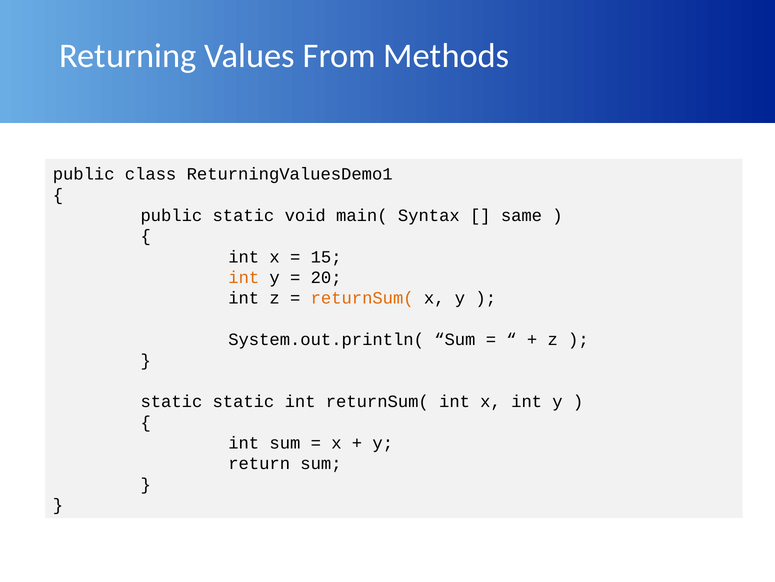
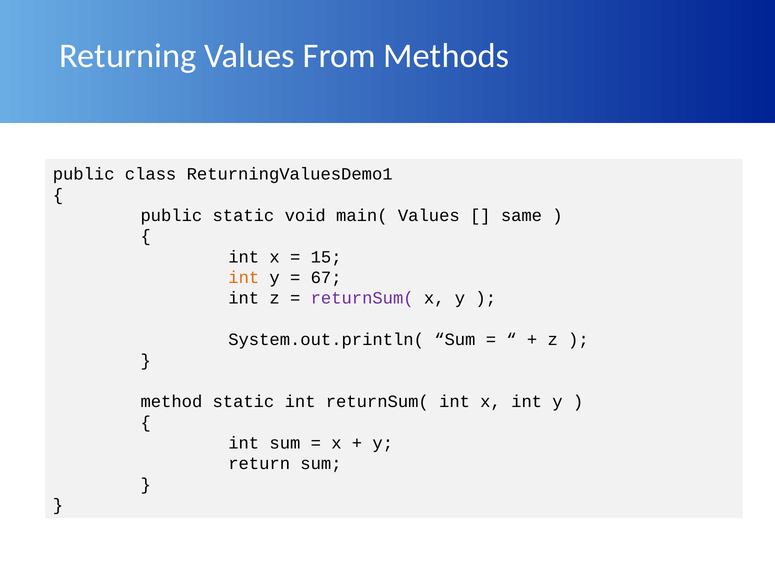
main( Syntax: Syntax -> Values
20: 20 -> 67
returnSum( at (362, 298) colour: orange -> purple
static at (171, 401): static -> method
